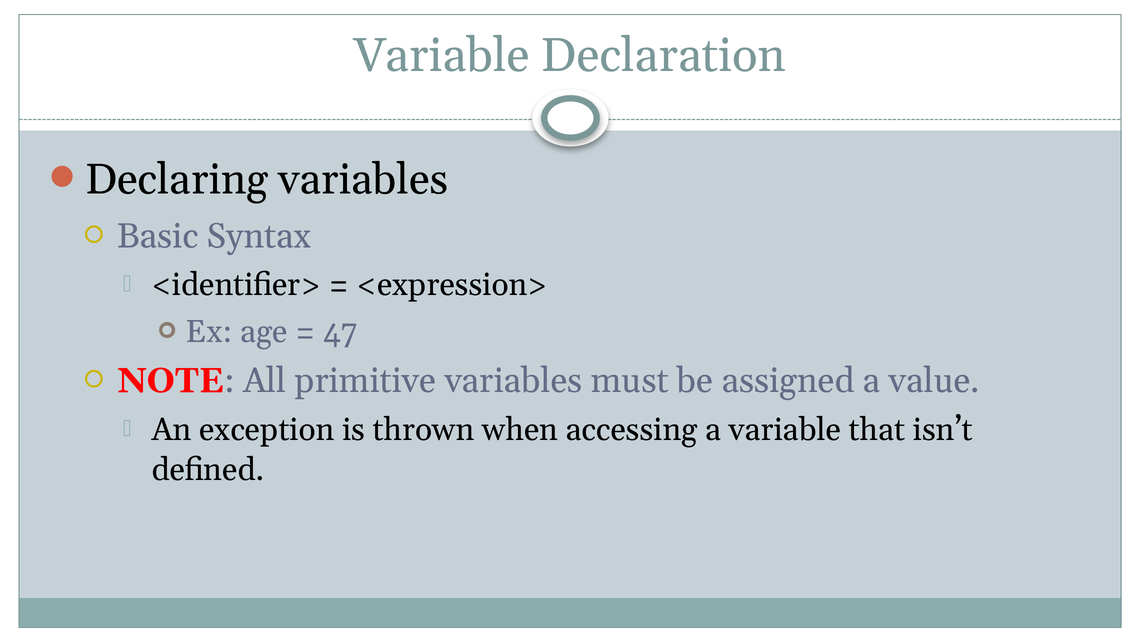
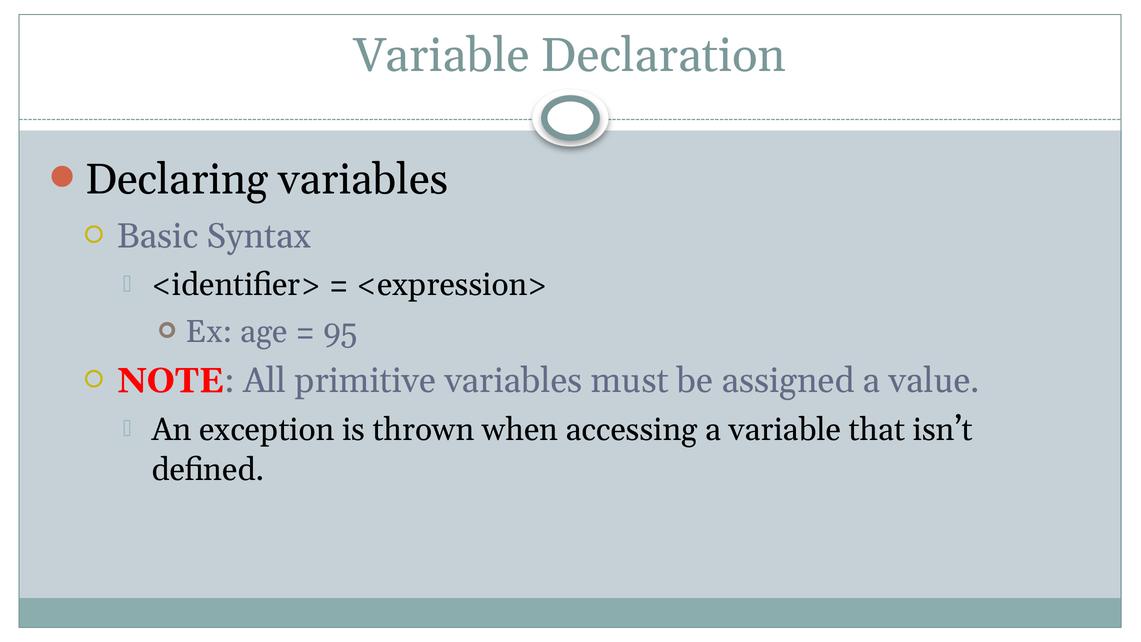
47: 47 -> 95
